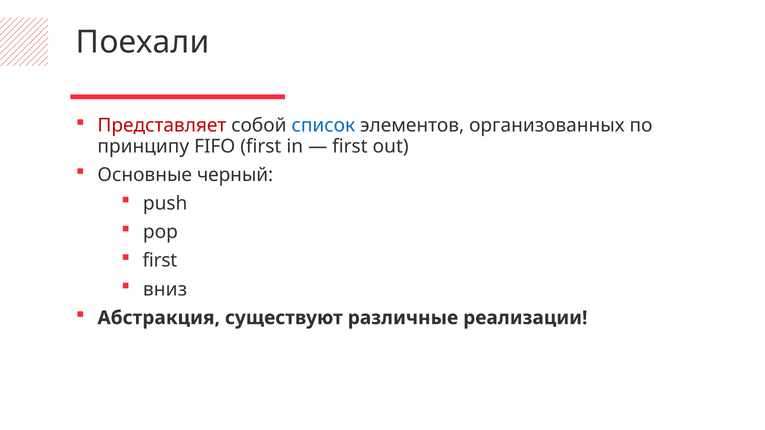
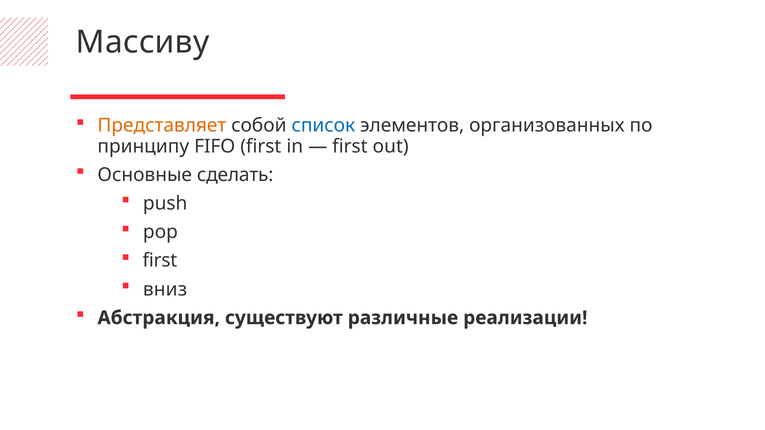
Поехали: Поехали -> Массиву
Представляет colour: red -> orange
черный: черный -> сделать
